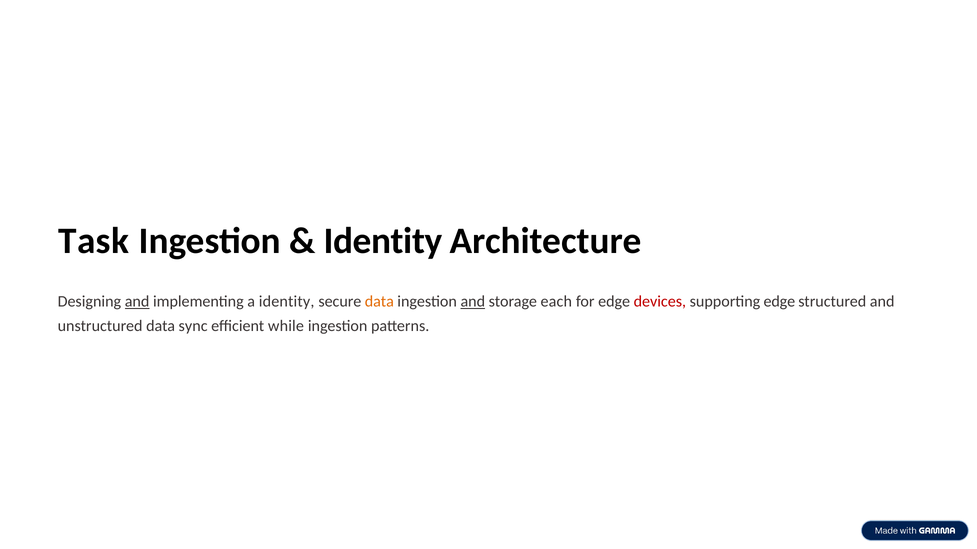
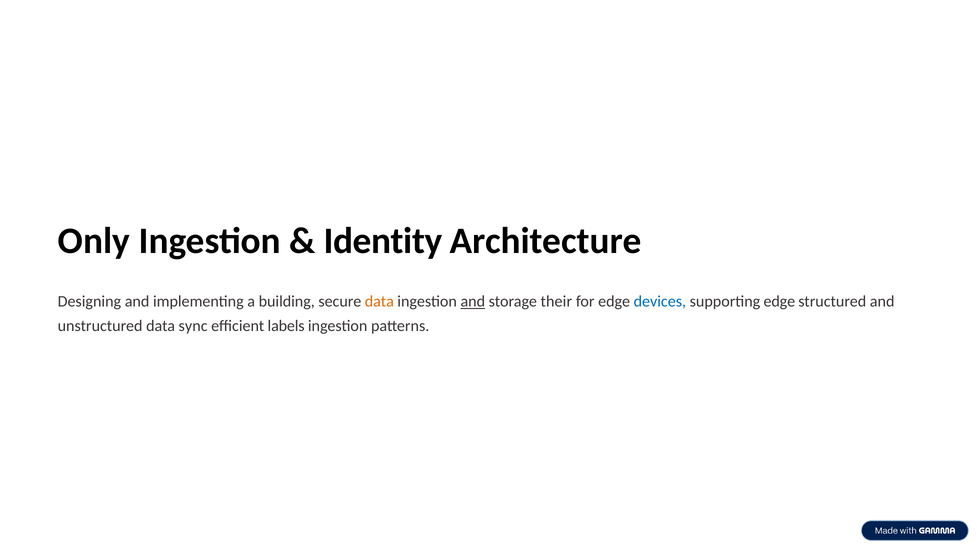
Task: Task -> Only
and at (137, 302) underline: present -> none
a identity: identity -> building
each: each -> their
devices colour: red -> blue
while: while -> labels
